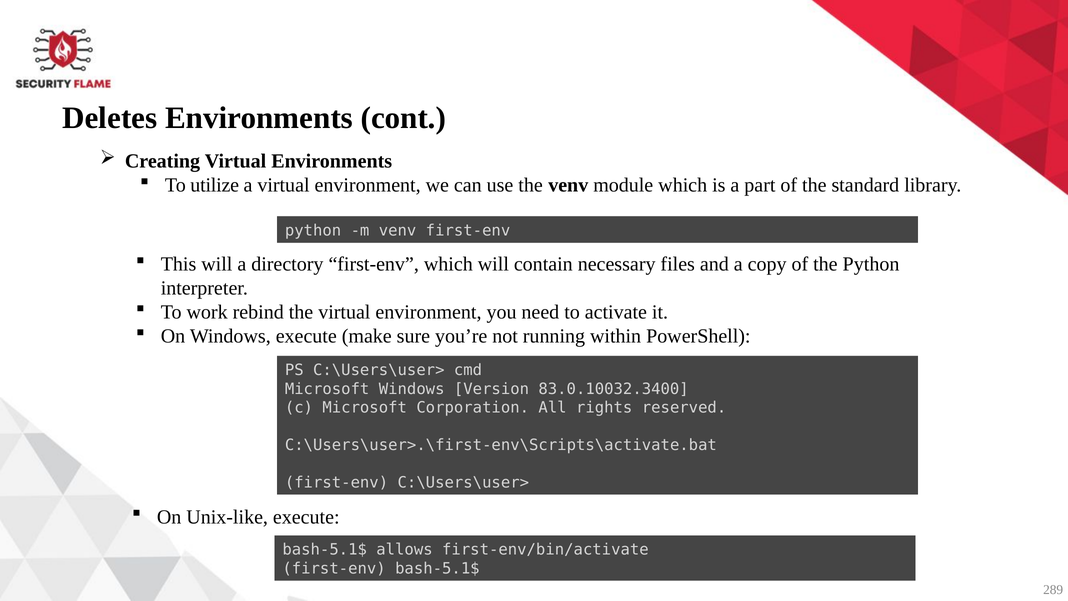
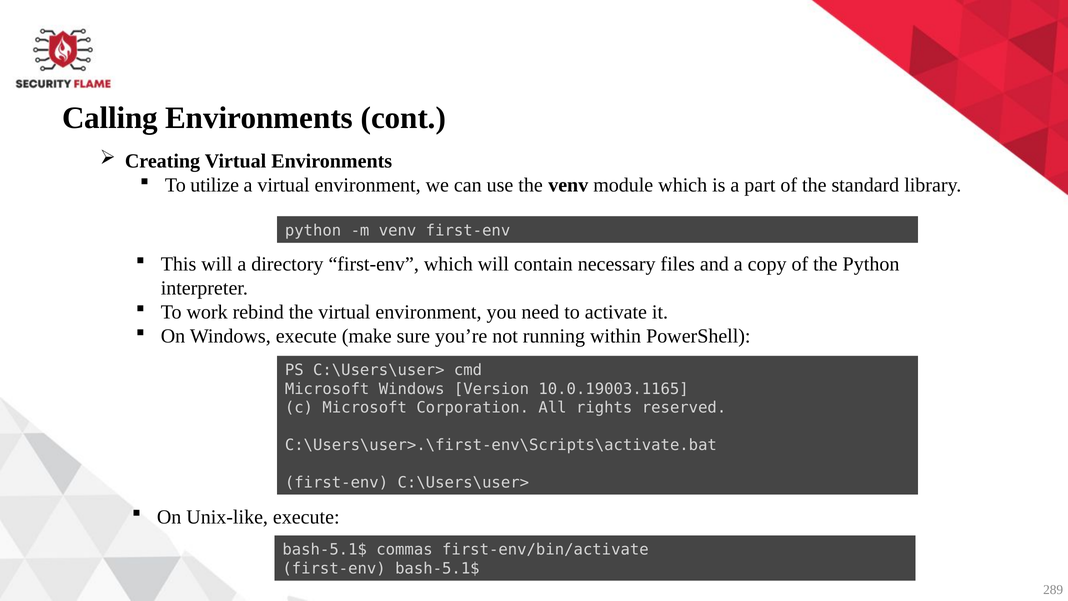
Deletes: Deletes -> Calling
83.0.10032.3400: 83.0.10032.3400 -> 10.0.19003.1165
allows: allows -> commas
